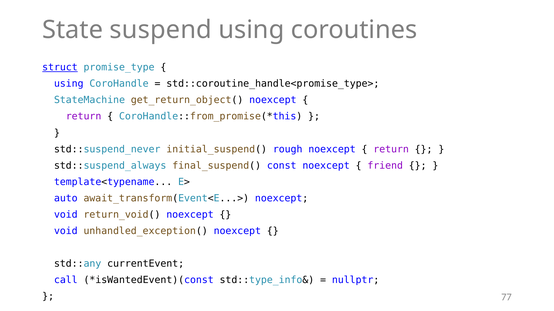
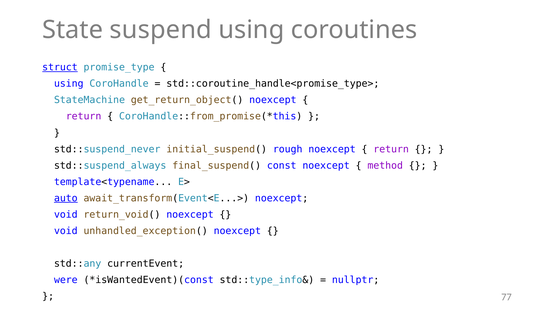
friend: friend -> method
auto underline: none -> present
call: call -> were
